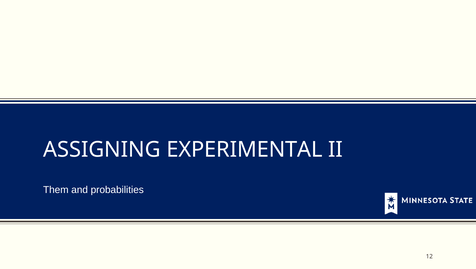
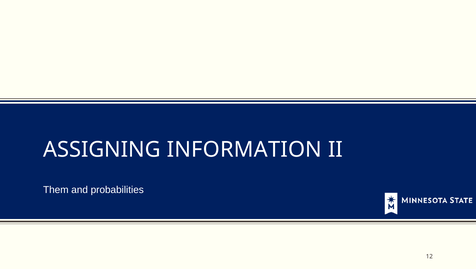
EXPERIMENTAL: EXPERIMENTAL -> INFORMATION
